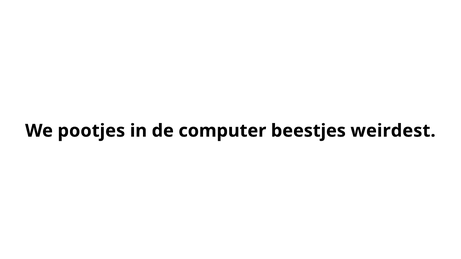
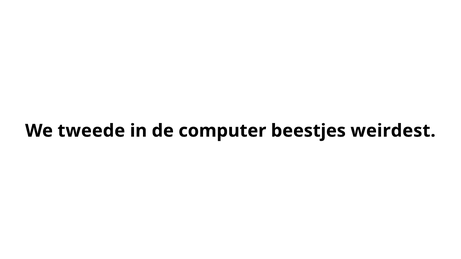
pootjes: pootjes -> tweede
